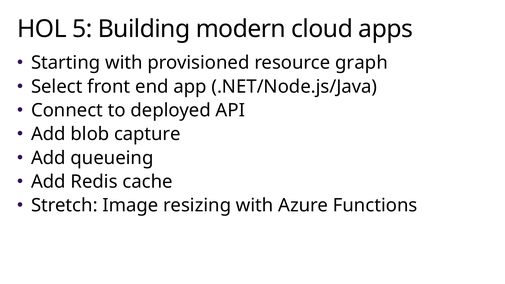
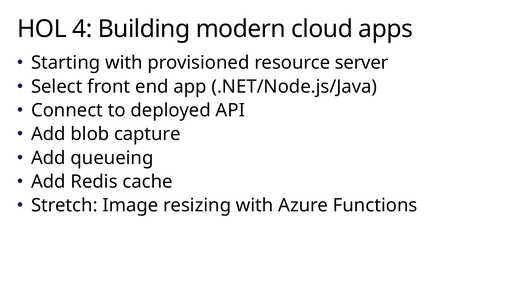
5: 5 -> 4
graph: graph -> server
